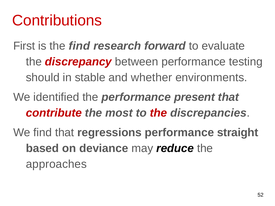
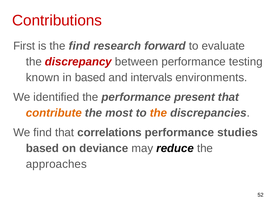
should: should -> known
in stable: stable -> based
whether: whether -> intervals
contribute colour: red -> orange
the at (158, 113) colour: red -> orange
regressions: regressions -> correlations
straight: straight -> studies
